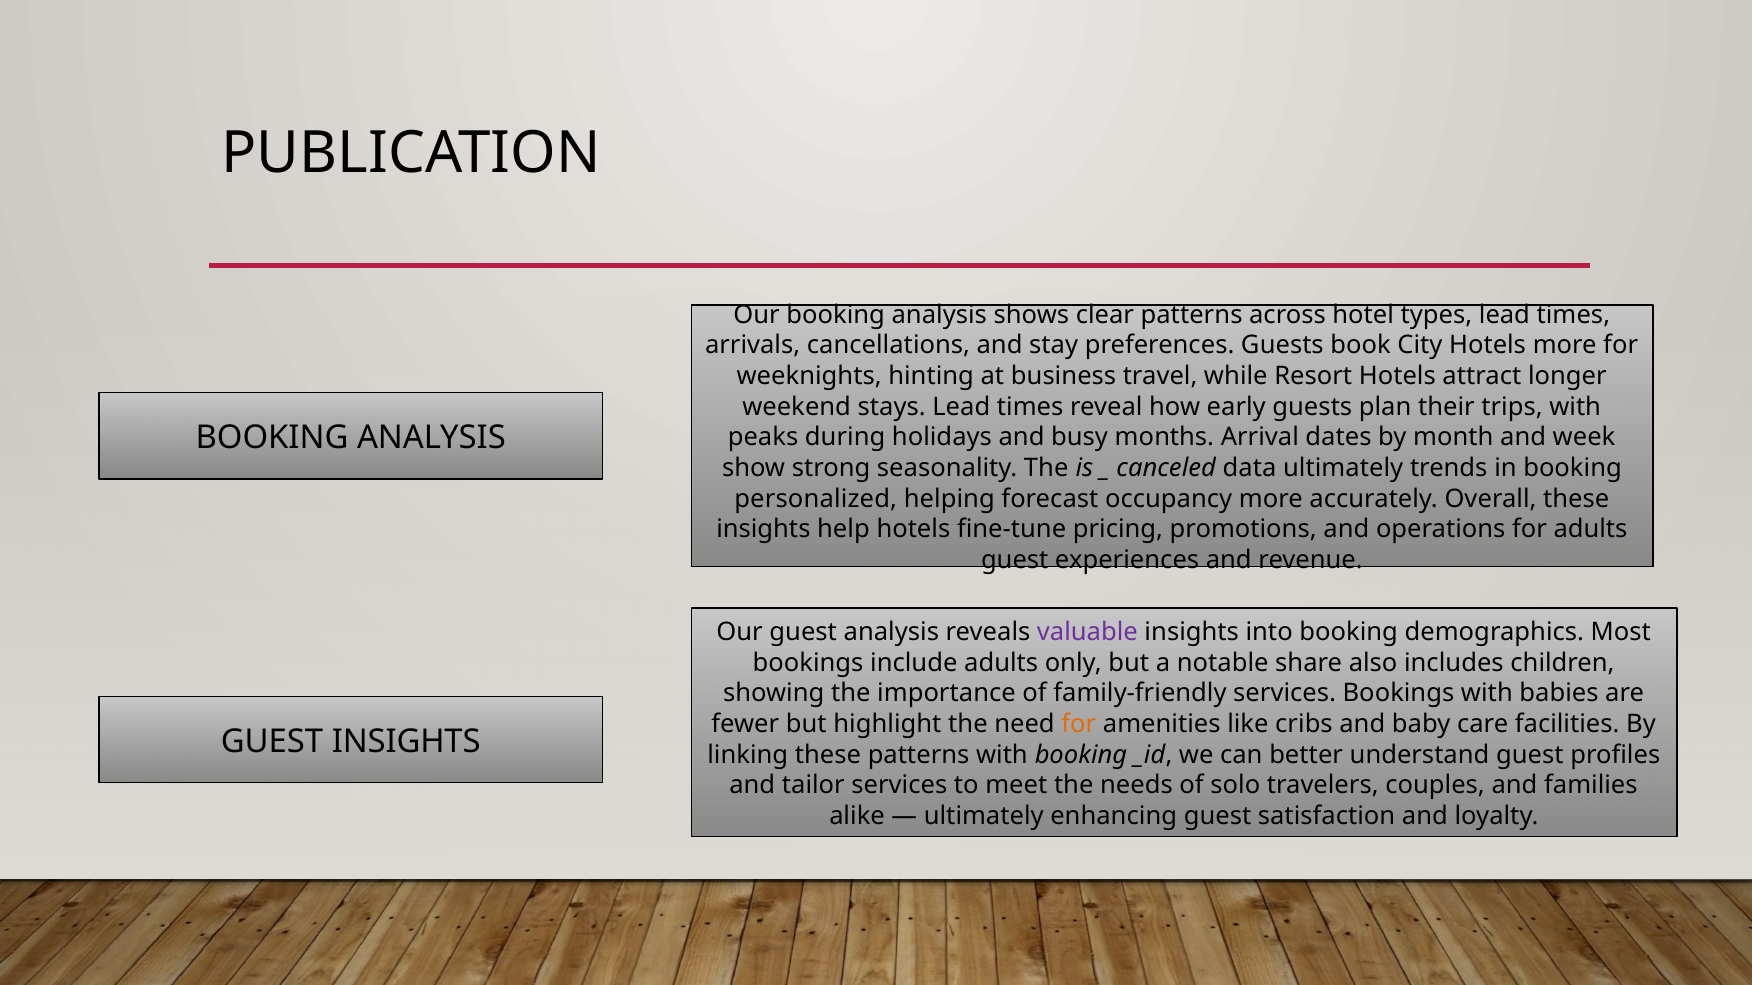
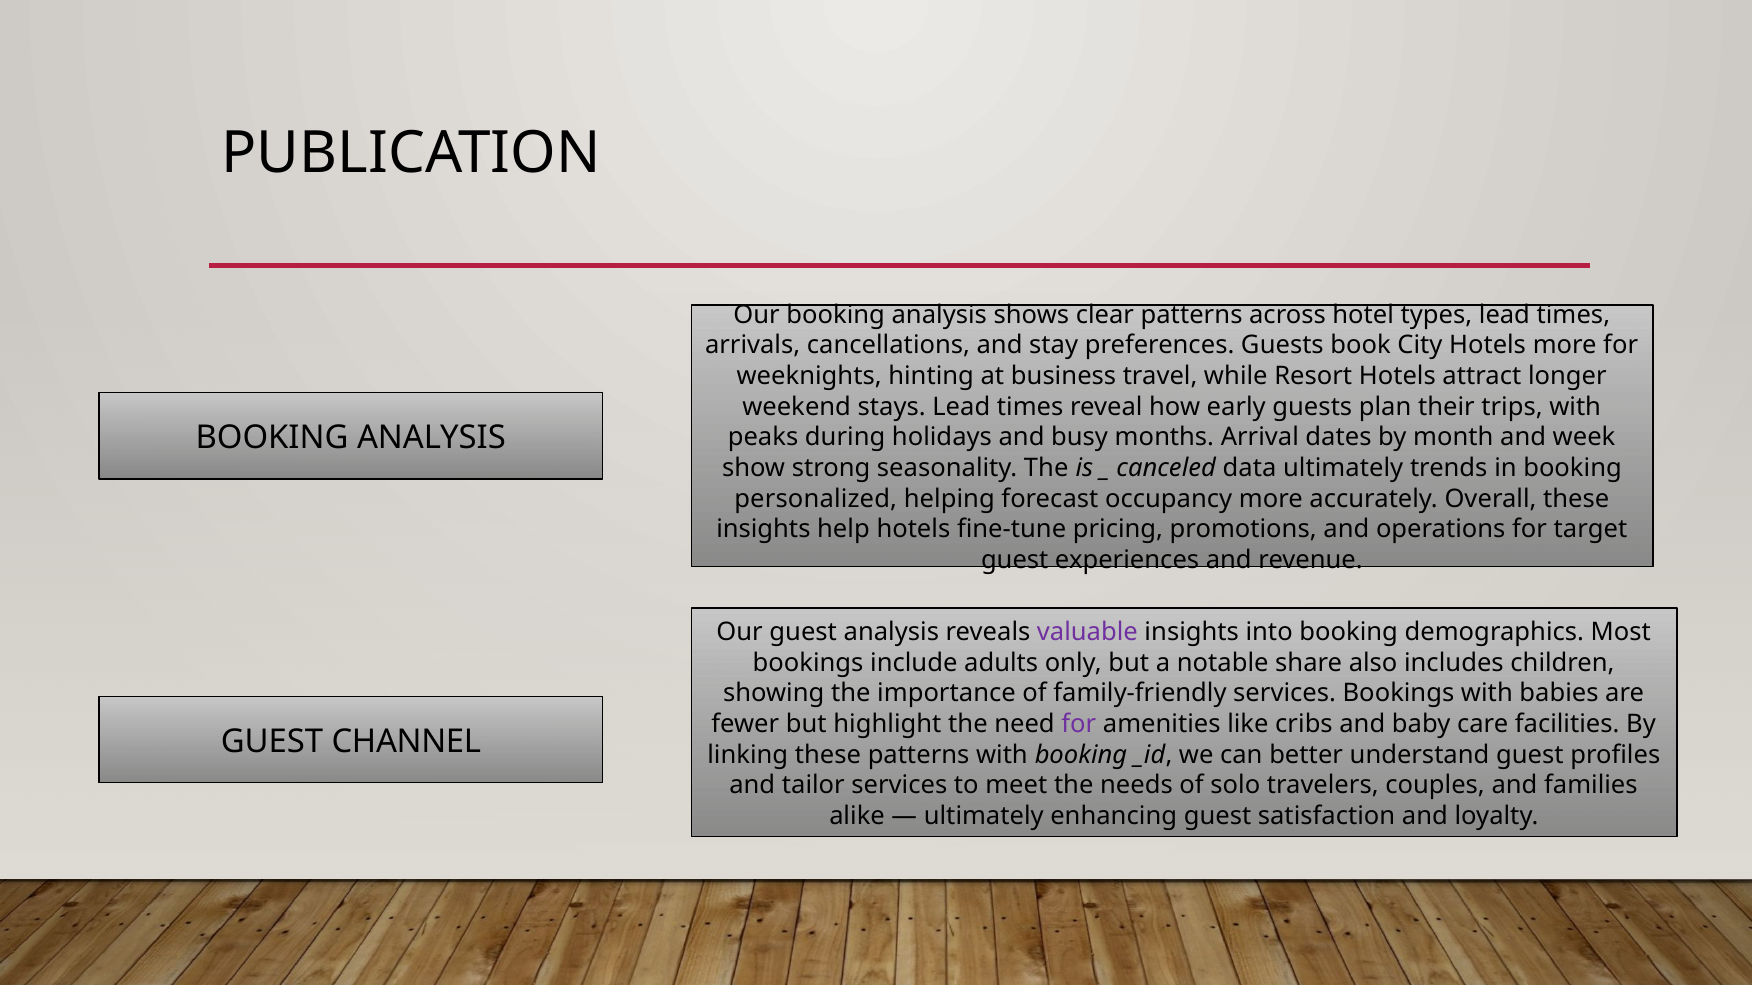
for adults: adults -> target
for at (1079, 724) colour: orange -> purple
GUEST INSIGHTS: INSIGHTS -> CHANNEL
